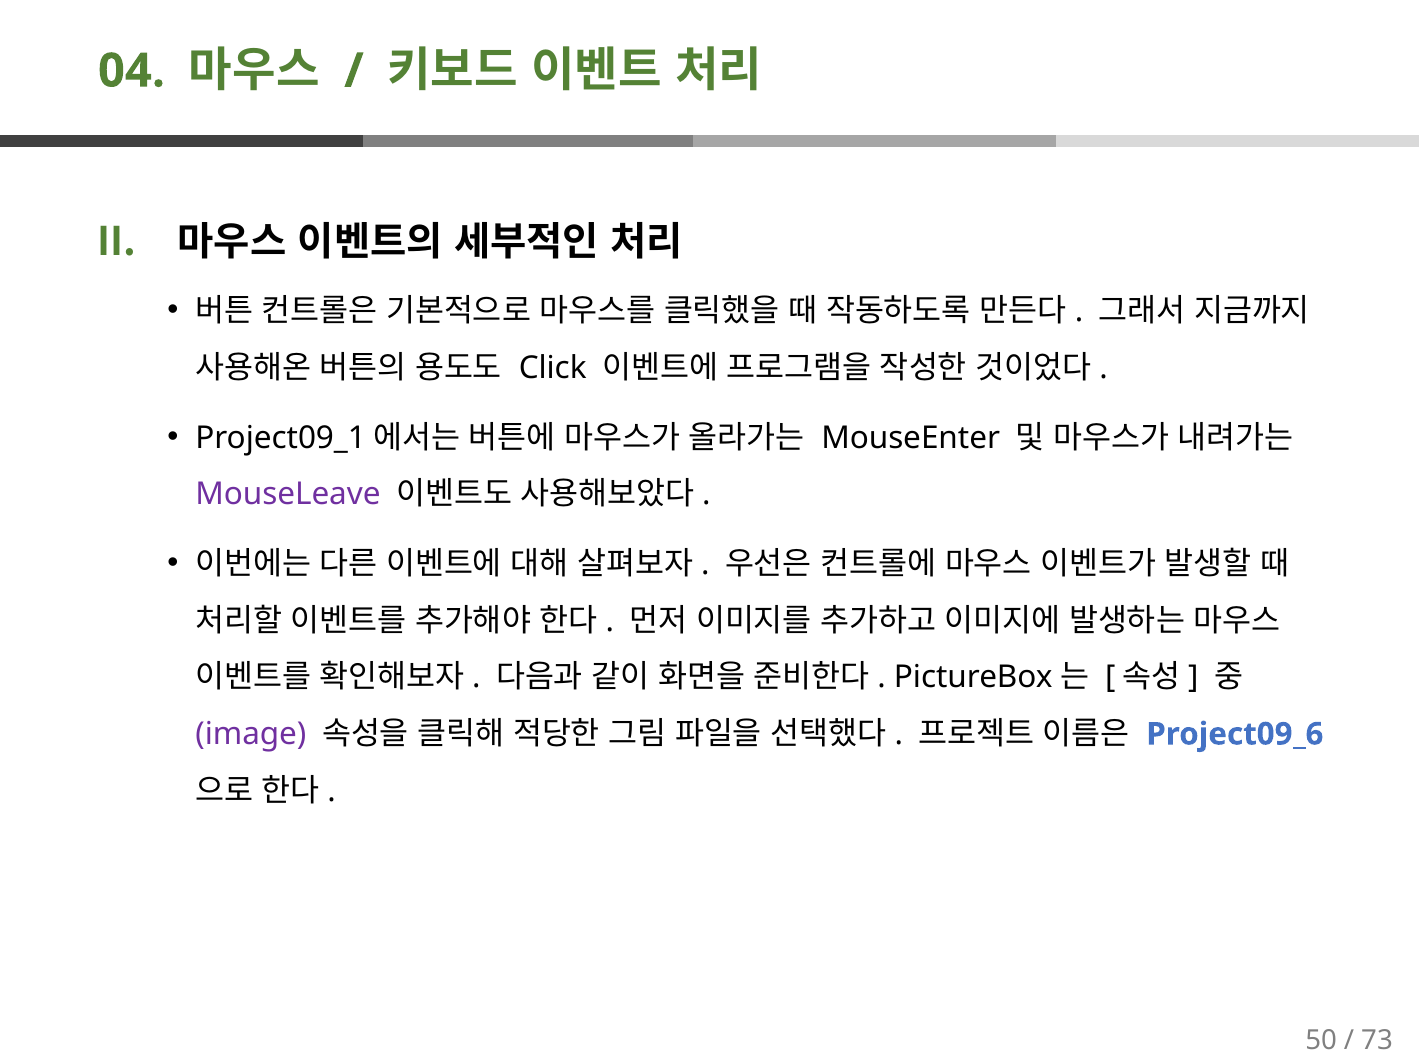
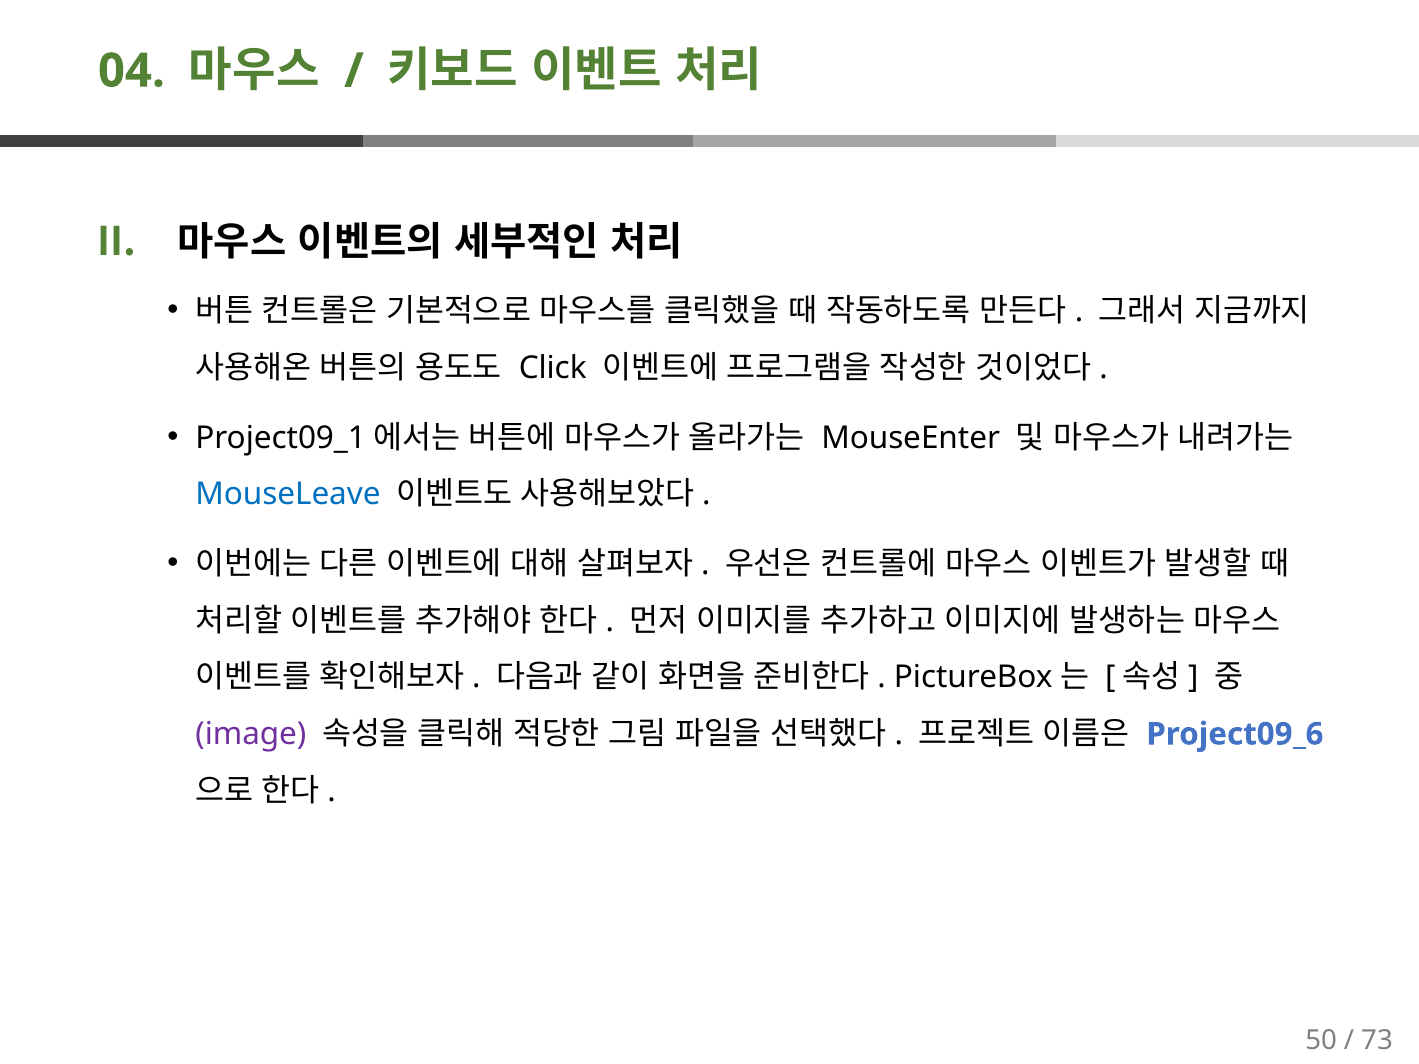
MouseLeave colour: purple -> blue
